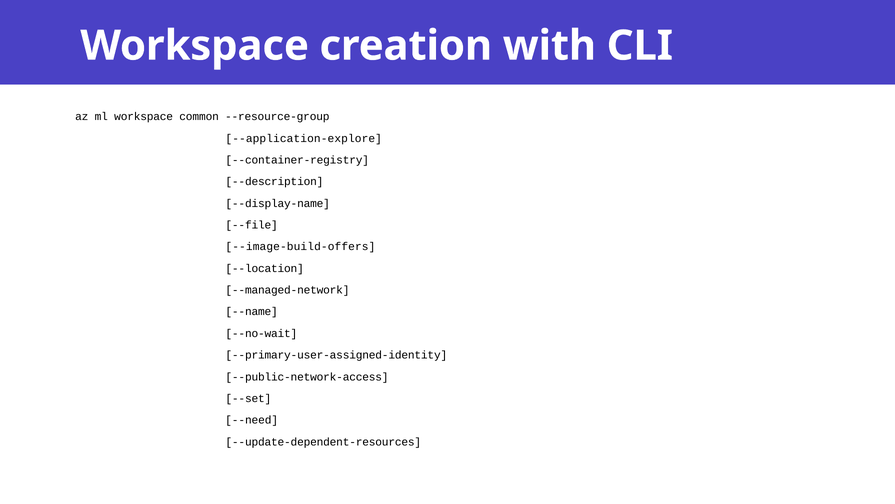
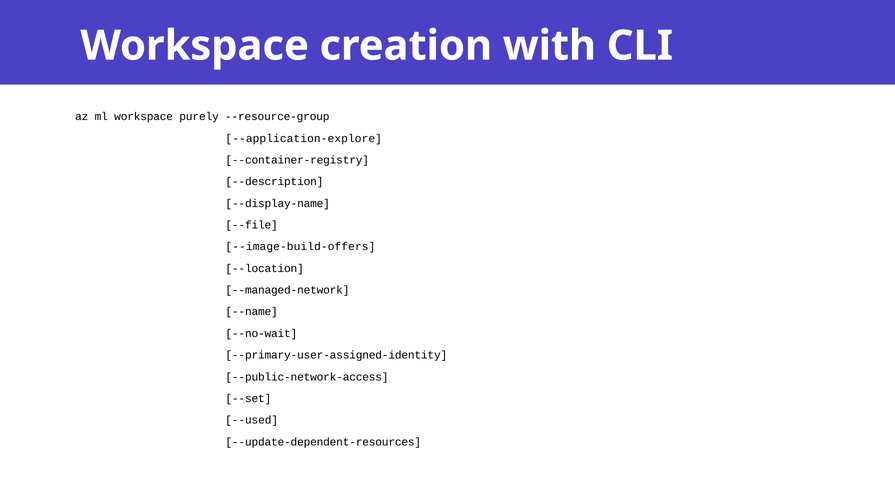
common: common -> purely
--need: --need -> --used
